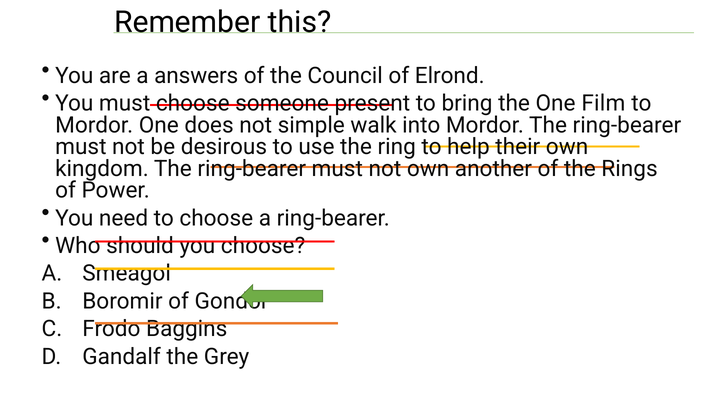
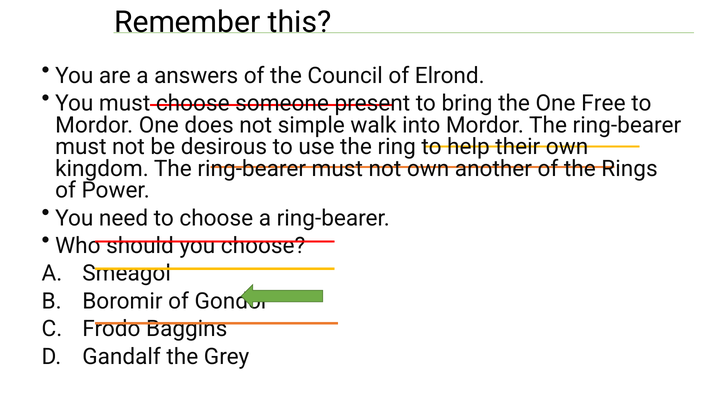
Film: Film -> Free
